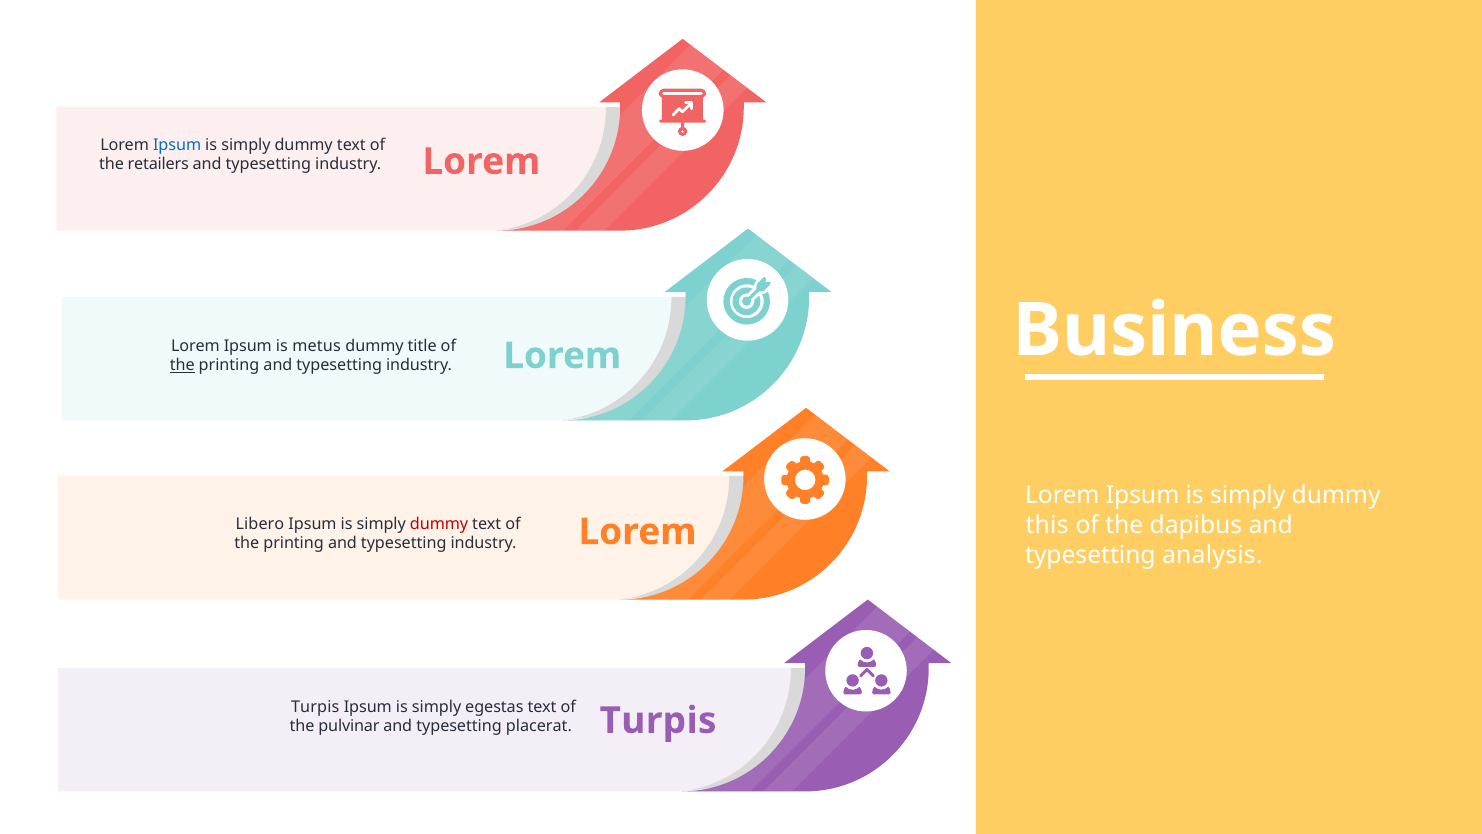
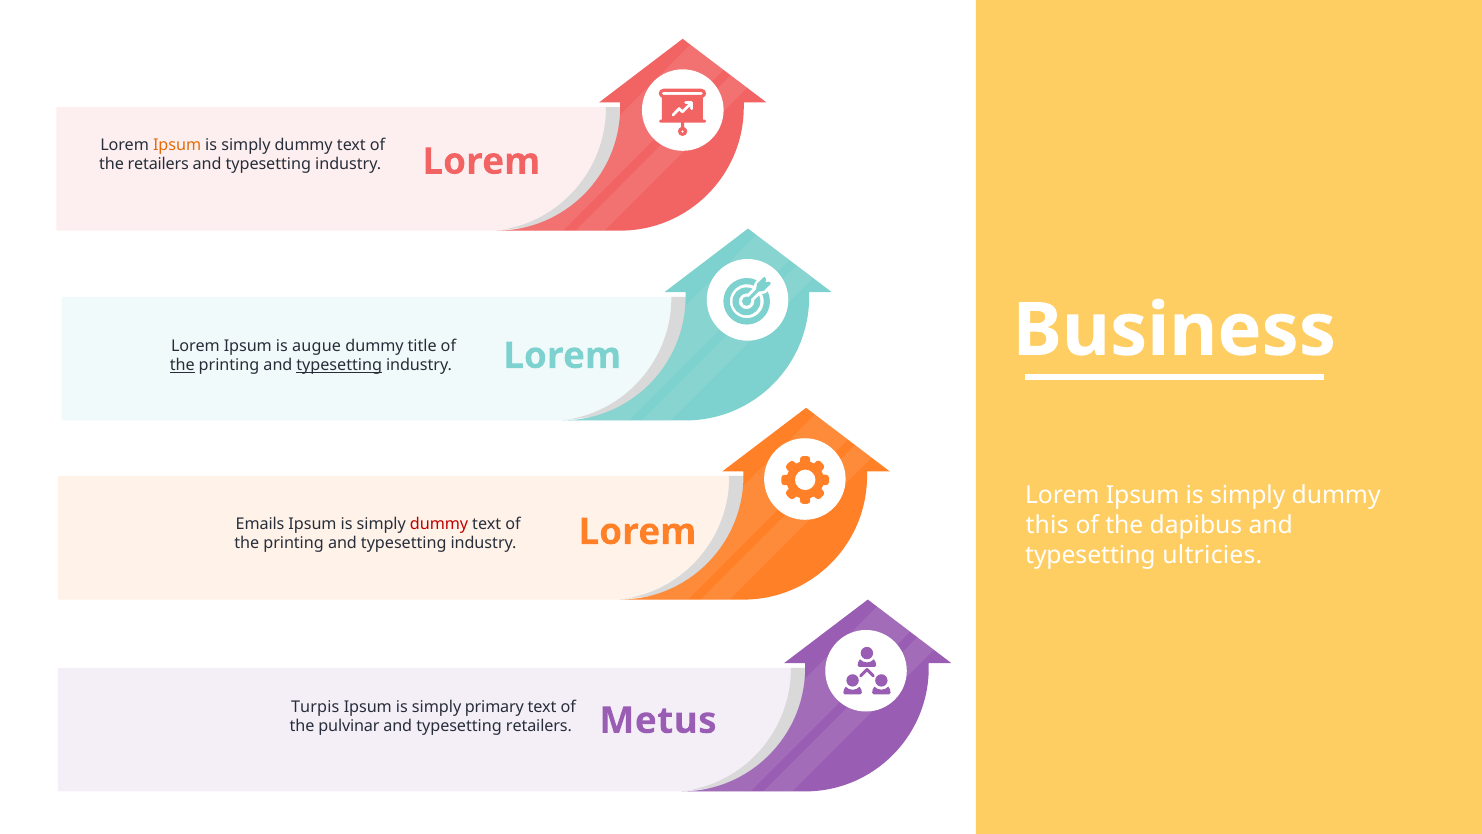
Ipsum at (177, 145) colour: blue -> orange
metus: metus -> augue
typesetting at (339, 365) underline: none -> present
Libero: Libero -> Emails
analysis: analysis -> ultricies
egestas: egestas -> primary
Turpis at (658, 720): Turpis -> Metus
typesetting placerat: placerat -> retailers
